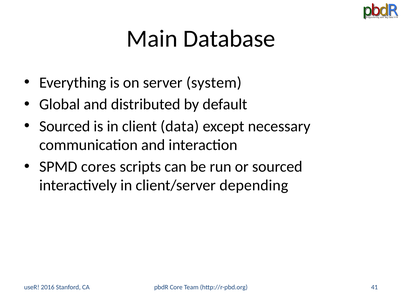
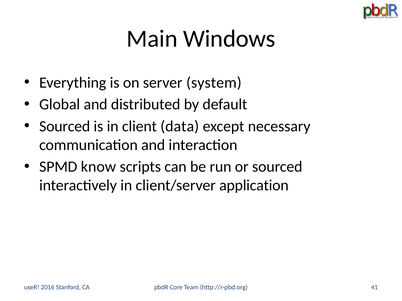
Database: Database -> Windows
cores: cores -> know
depending: depending -> application
